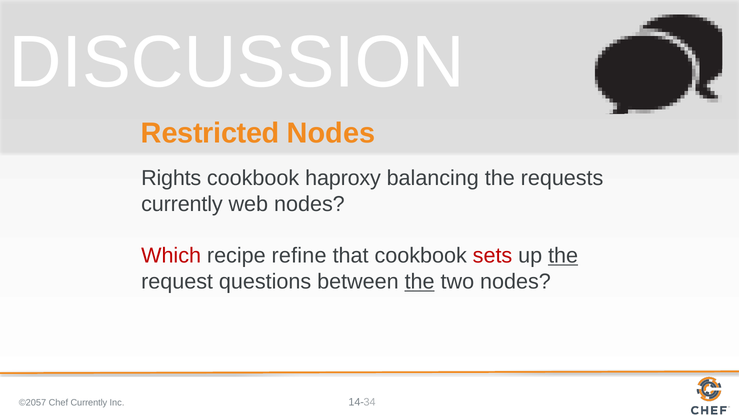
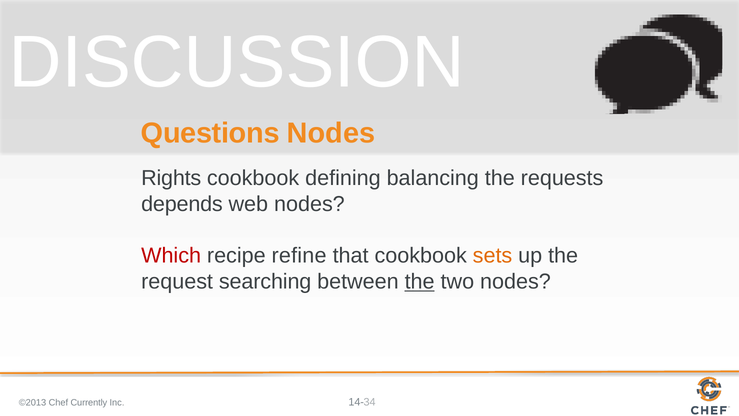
Restricted: Restricted -> Questions
haproxy: haproxy -> defining
currently at (182, 204): currently -> depends
sets colour: red -> orange
the at (563, 256) underline: present -> none
questions: questions -> searching
©2057: ©2057 -> ©2013
